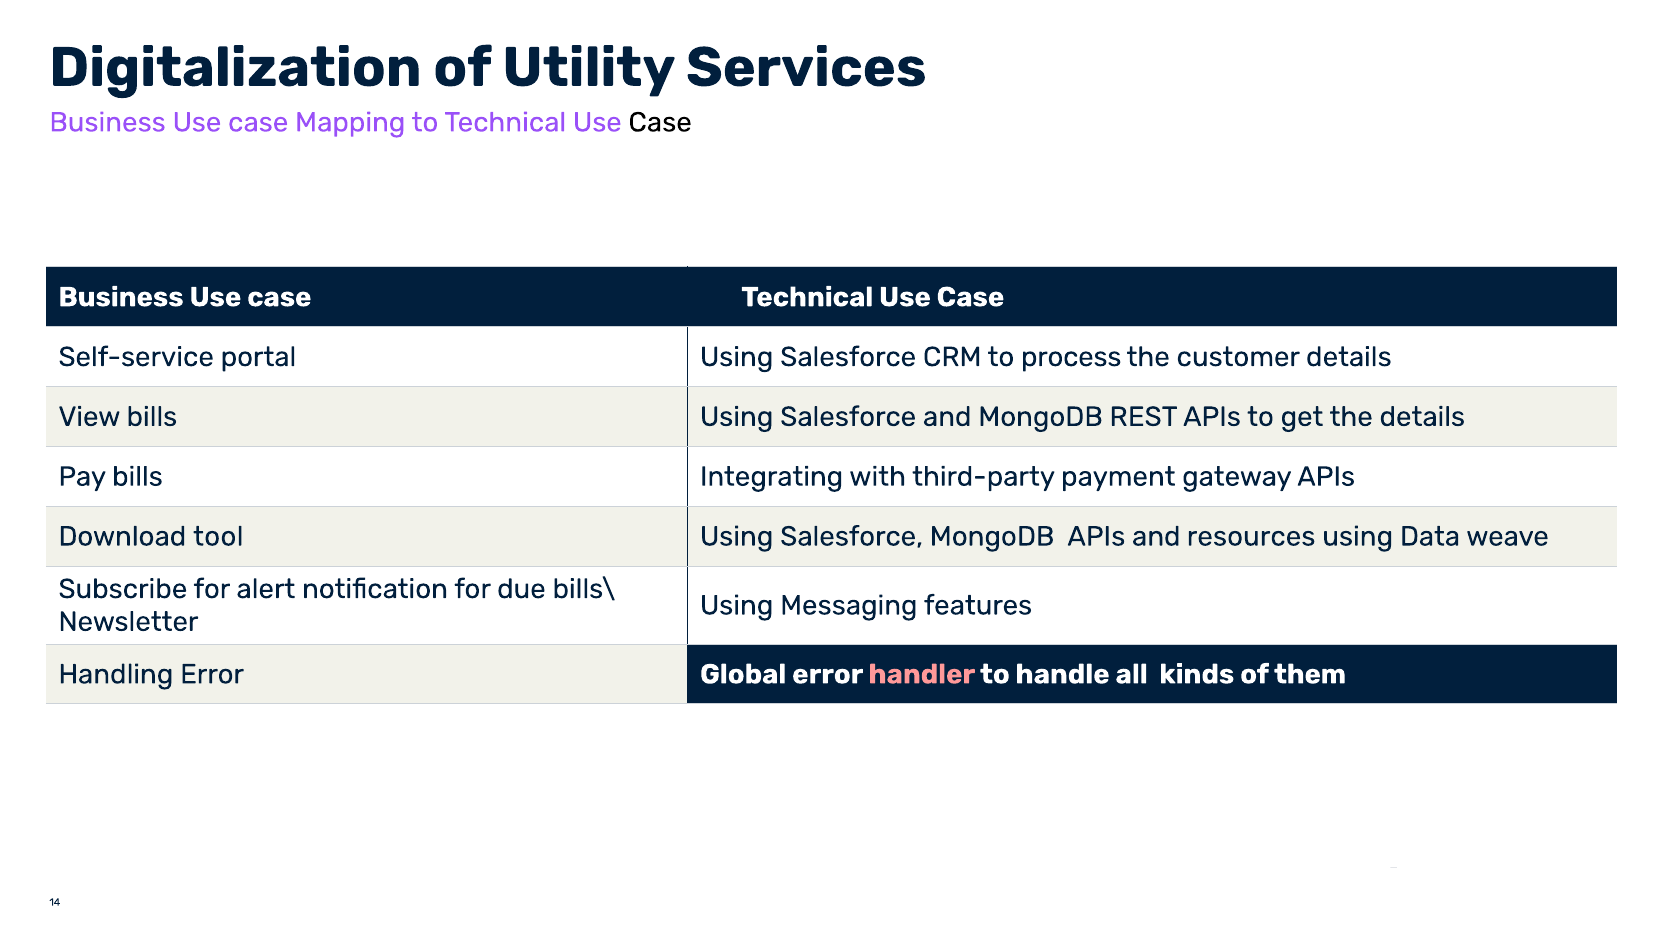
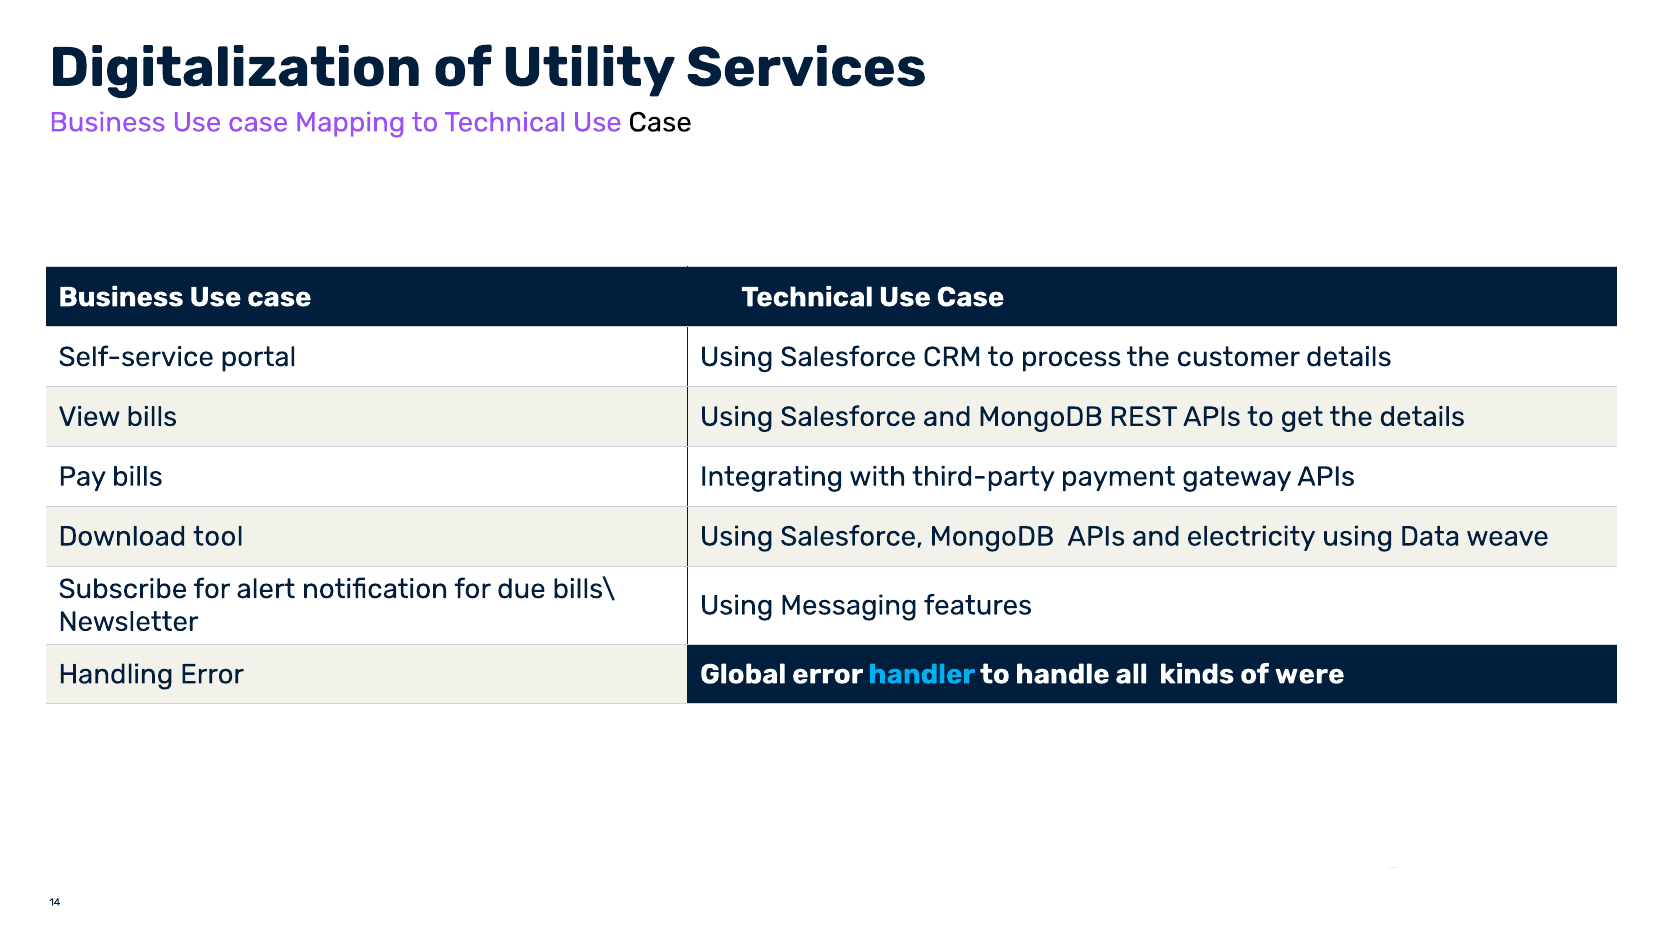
resources: resources -> electricity
handler colour: pink -> light blue
them: them -> were
